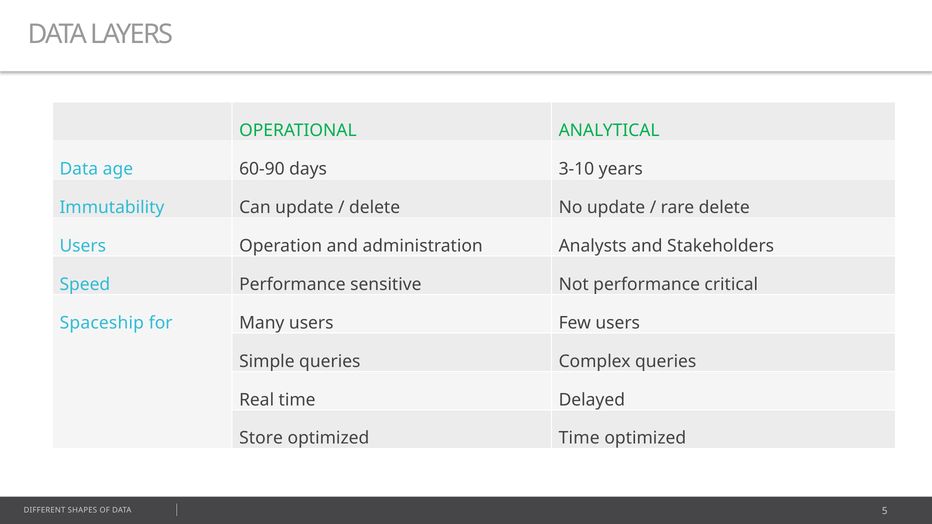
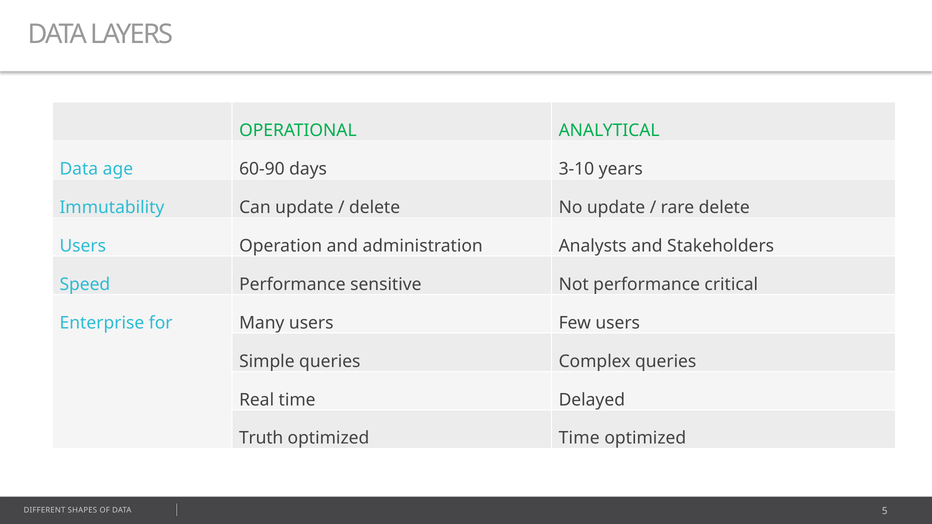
Spaceship: Spaceship -> Enterprise
Store: Store -> Truth
